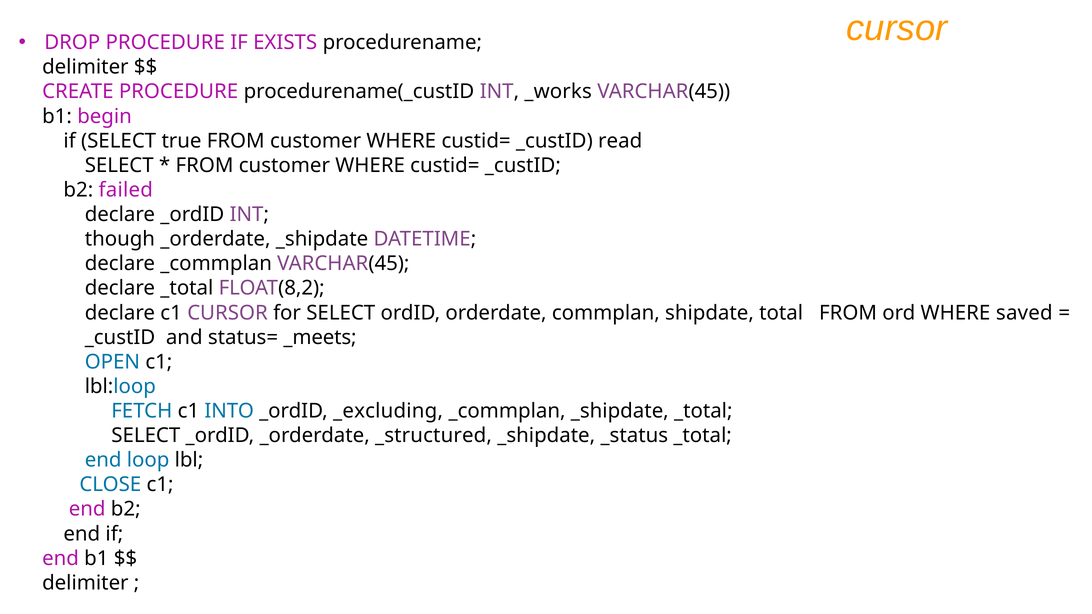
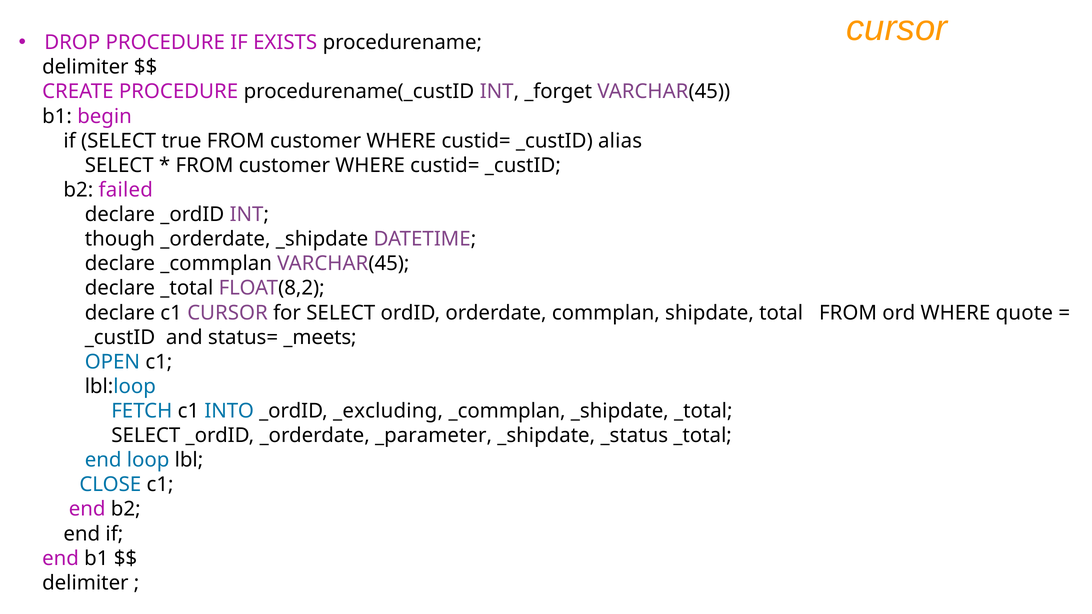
_works: _works -> _forget
read: read -> alias
saved: saved -> quote
_structured: _structured -> _parameter
